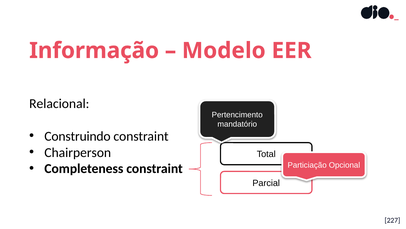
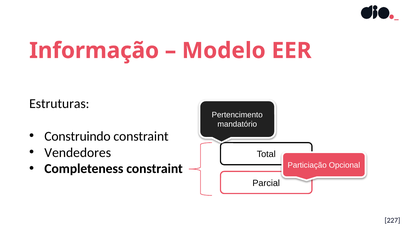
Relacional: Relacional -> Estruturas
Chairperson: Chairperson -> Vendedores
